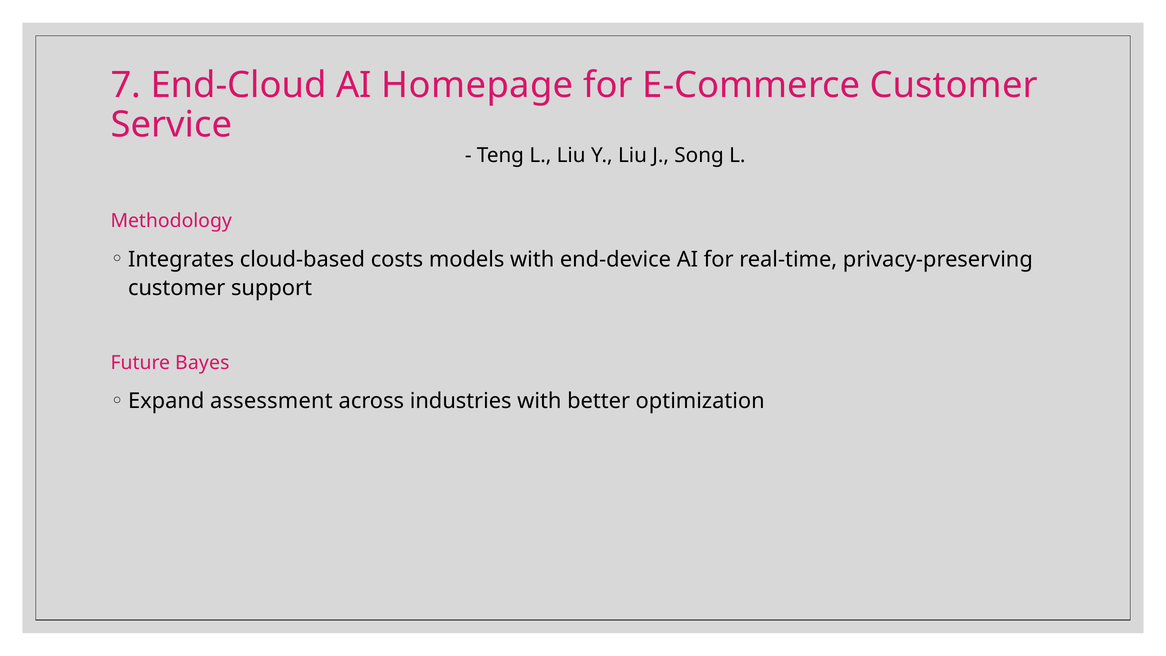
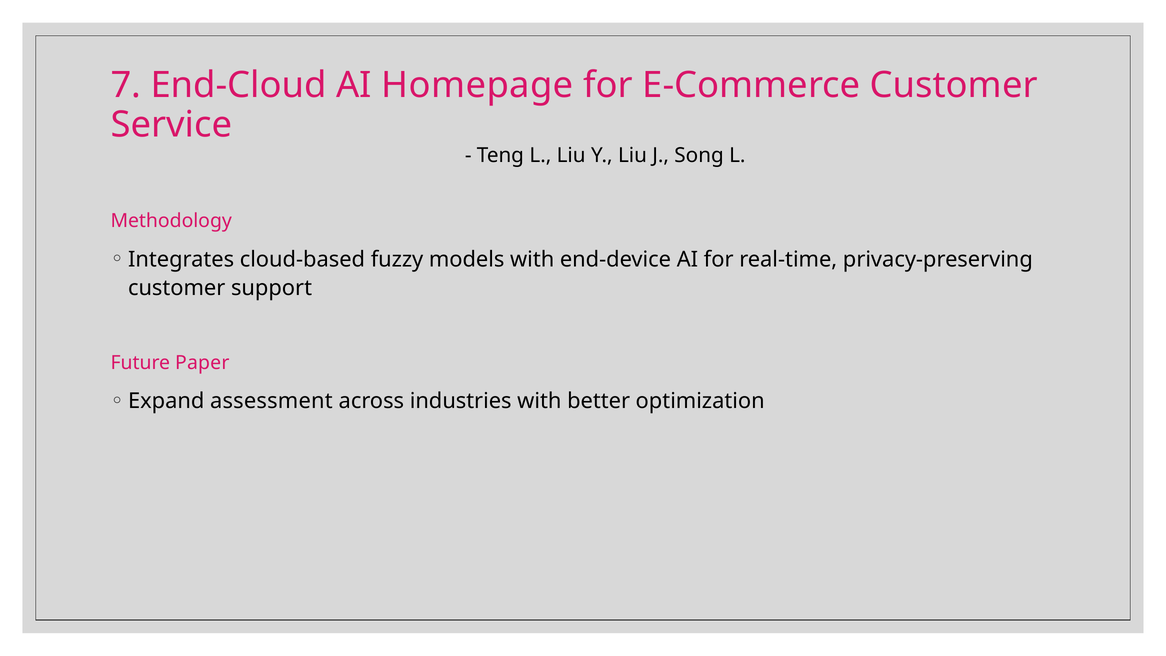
costs: costs -> fuzzy
Bayes: Bayes -> Paper
